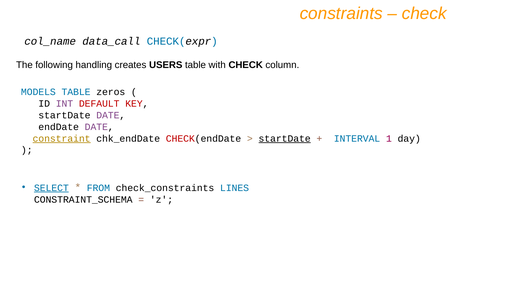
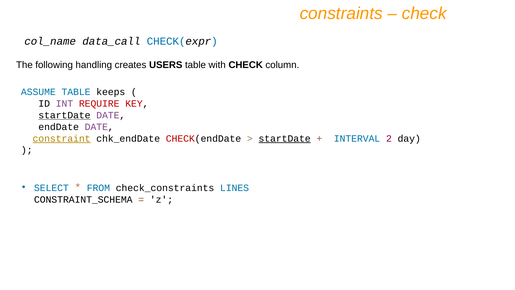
MODELS: MODELS -> ASSUME
zeros: zeros -> keeps
DEFAULT: DEFAULT -> REQUIRE
startDate at (64, 115) underline: none -> present
1: 1 -> 2
SELECT underline: present -> none
